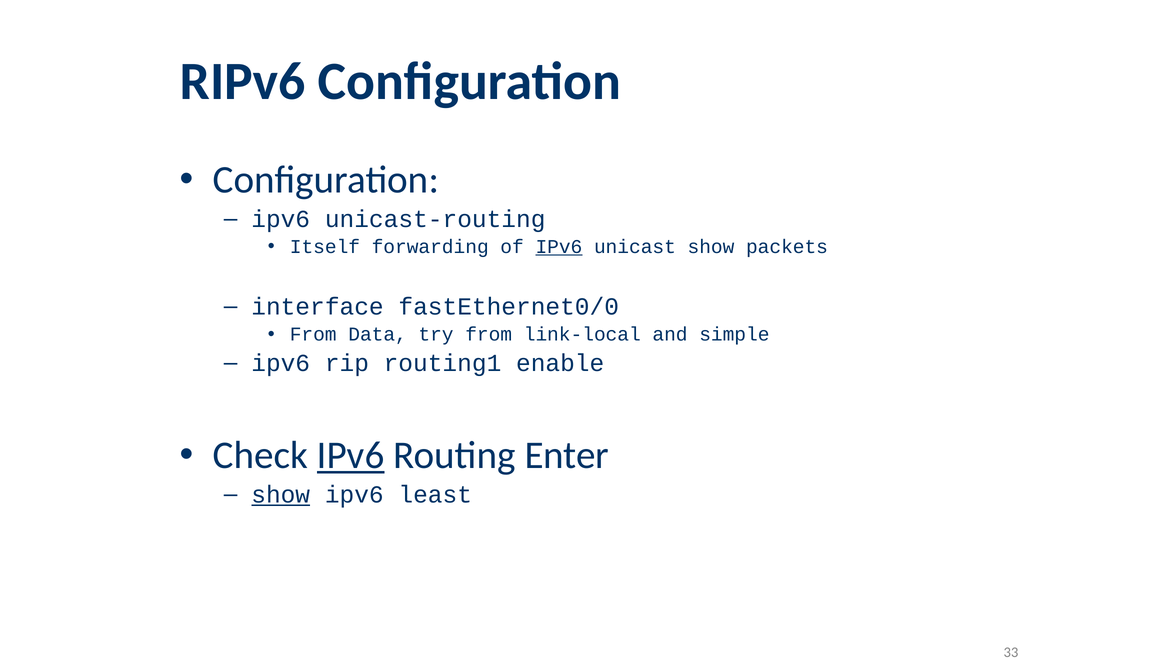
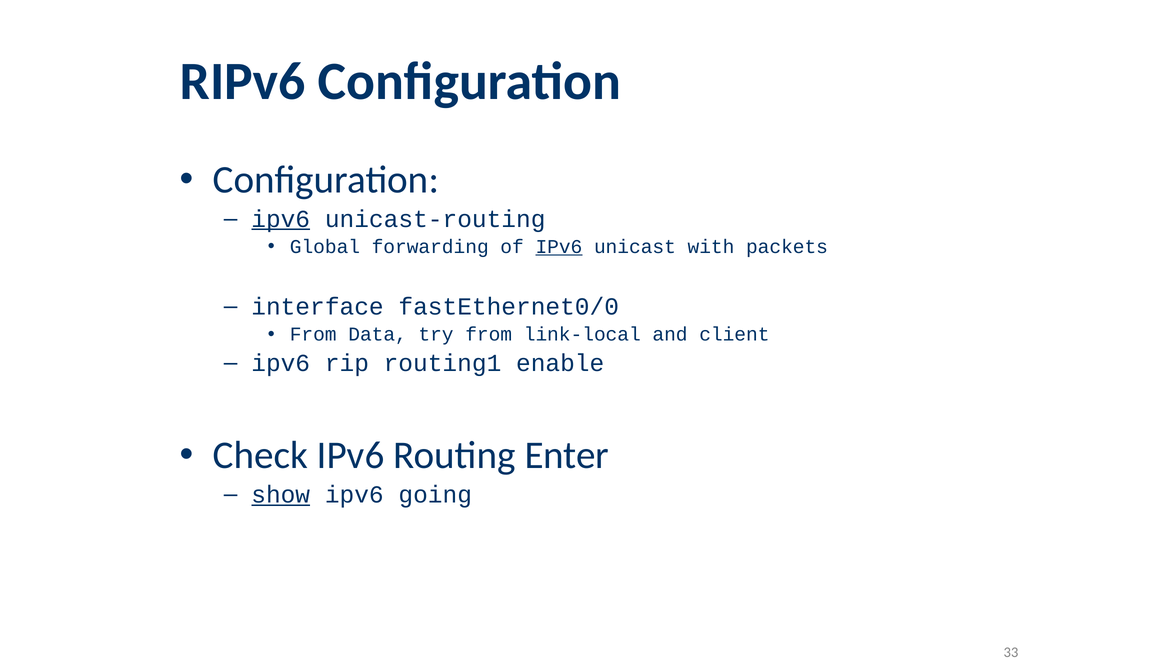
ipv6 at (281, 219) underline: none -> present
Itself: Itself -> Global
unicast show: show -> with
simple: simple -> client
IPv6 at (351, 455) underline: present -> none
least: least -> going
